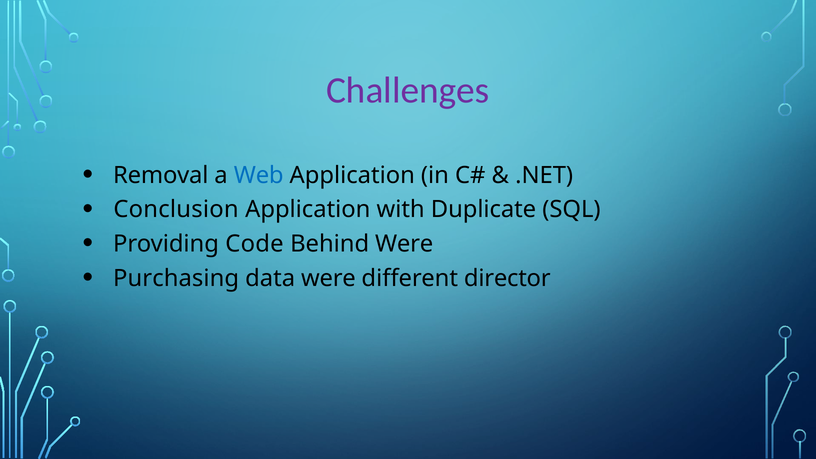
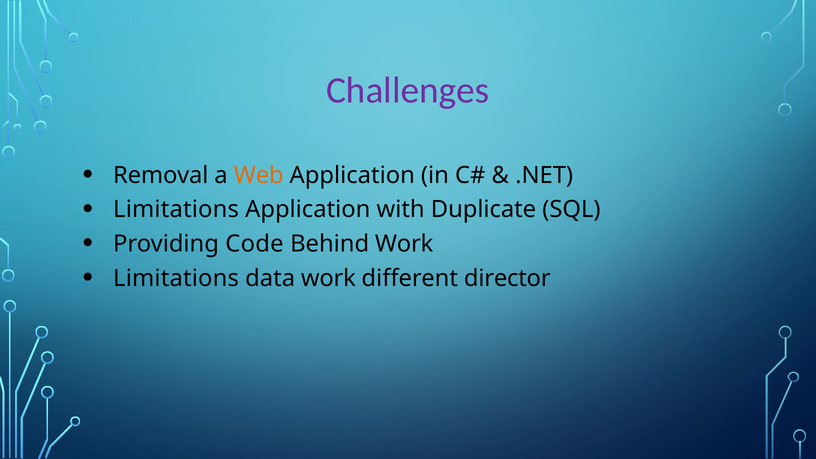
Web colour: blue -> orange
Conclusion at (176, 210): Conclusion -> Limitations
Behind Were: Were -> Work
Purchasing at (176, 278): Purchasing -> Limitations
data were: were -> work
